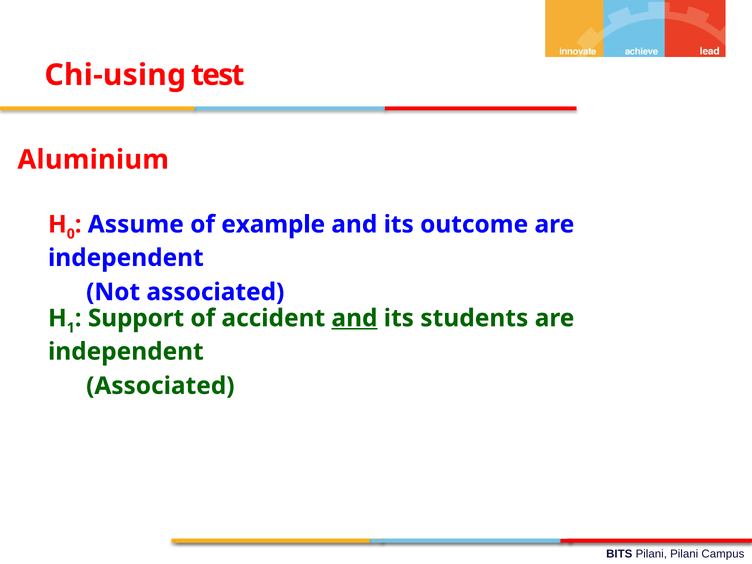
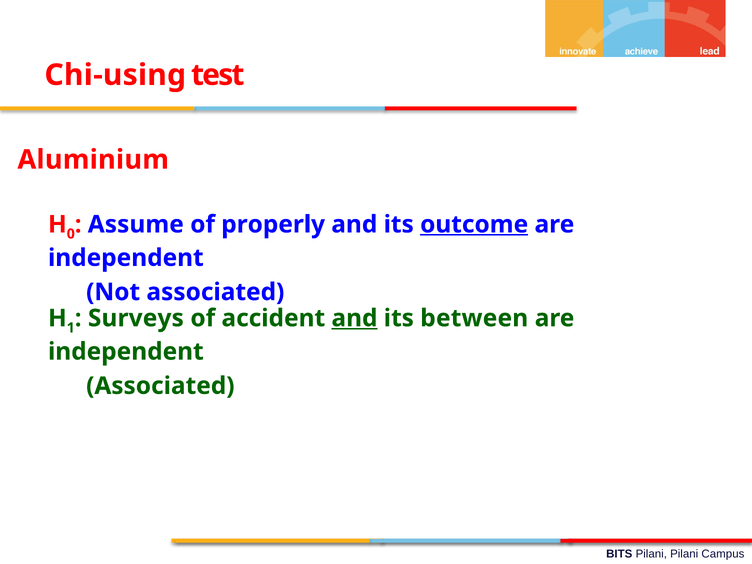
example: example -> properly
outcome underline: none -> present
Support: Support -> Surveys
students: students -> between
